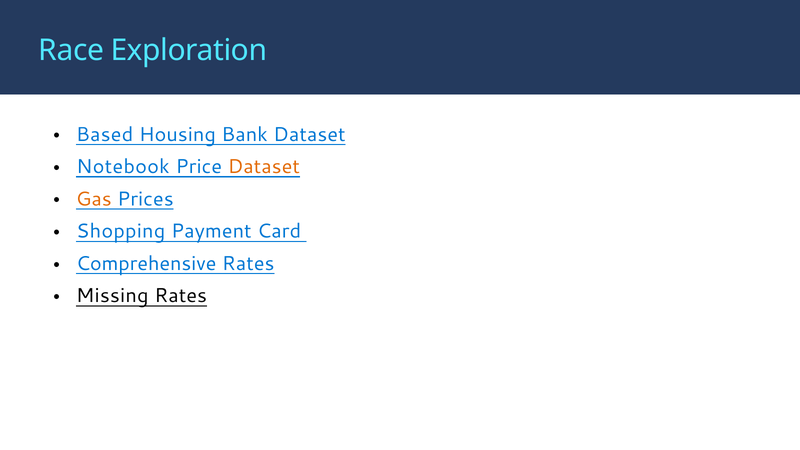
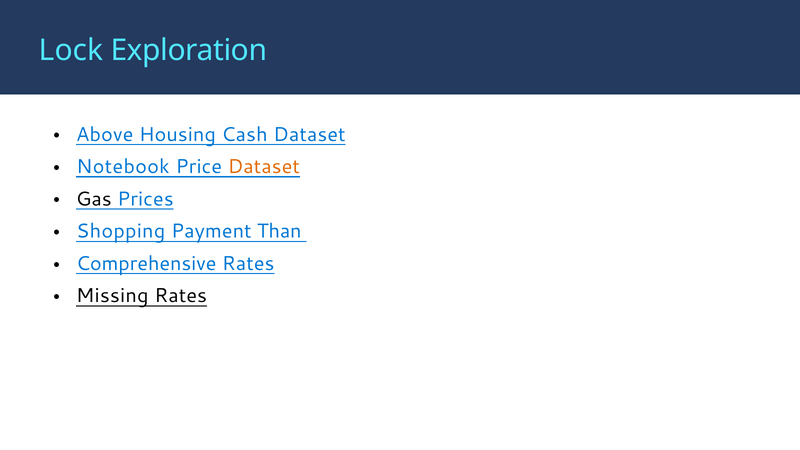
Race: Race -> Lock
Based: Based -> Above
Bank: Bank -> Cash
Gas colour: orange -> black
Card: Card -> Than
